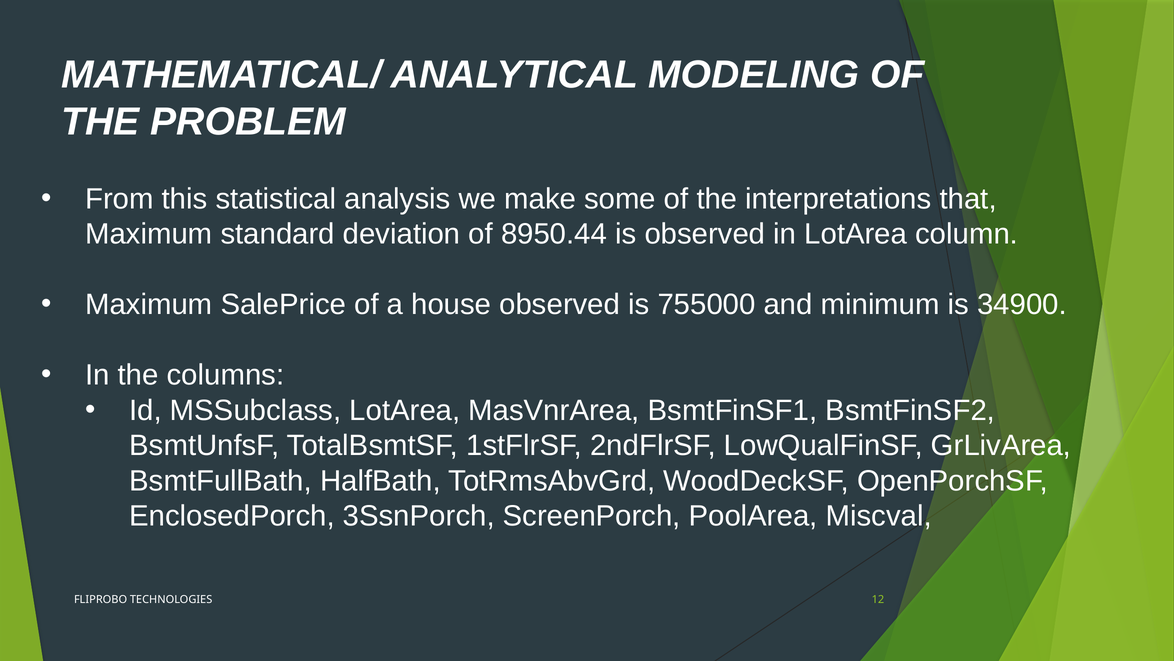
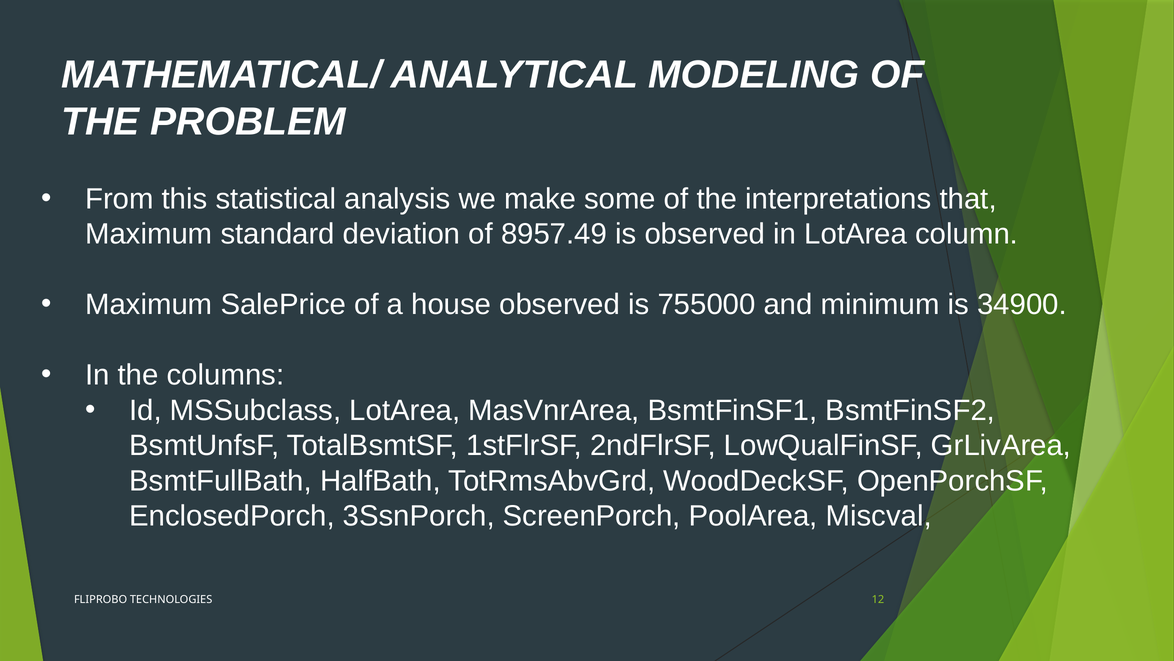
8950.44: 8950.44 -> 8957.49
